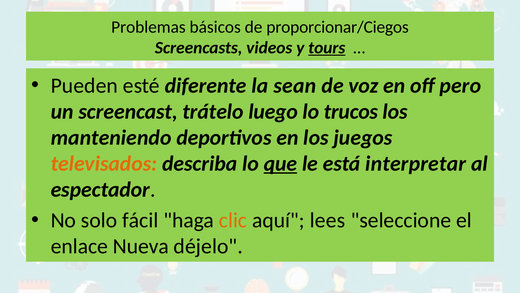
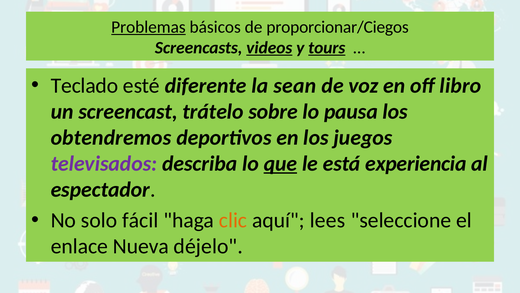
Problemas underline: none -> present
videos underline: none -> present
Pueden: Pueden -> Teclado
pero: pero -> libro
luego: luego -> sobre
trucos: trucos -> pausa
manteniendo: manteniendo -> obtendremos
televisados colour: orange -> purple
interpretar: interpretar -> experiencia
